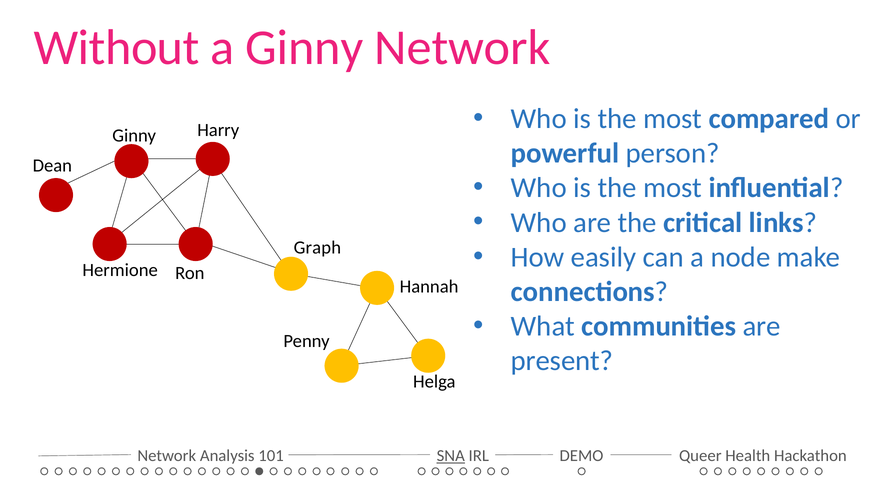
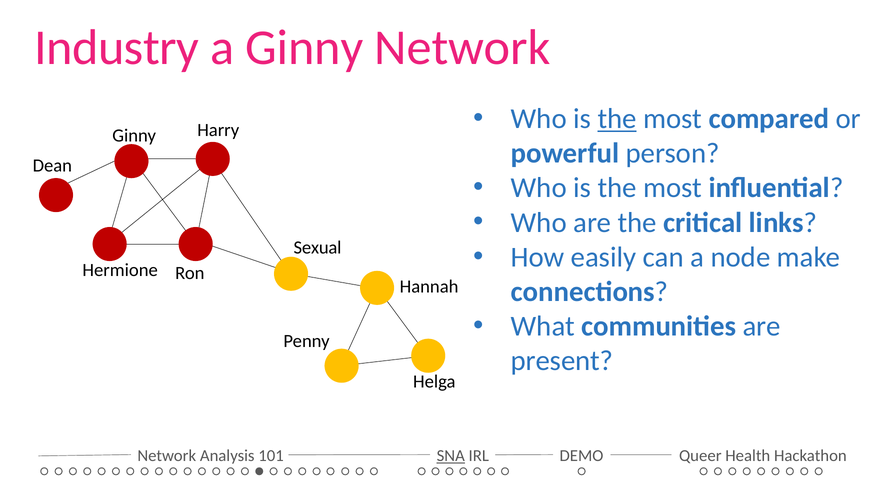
Without: Without -> Industry
the at (617, 119) underline: none -> present
Graph: Graph -> Sexual
